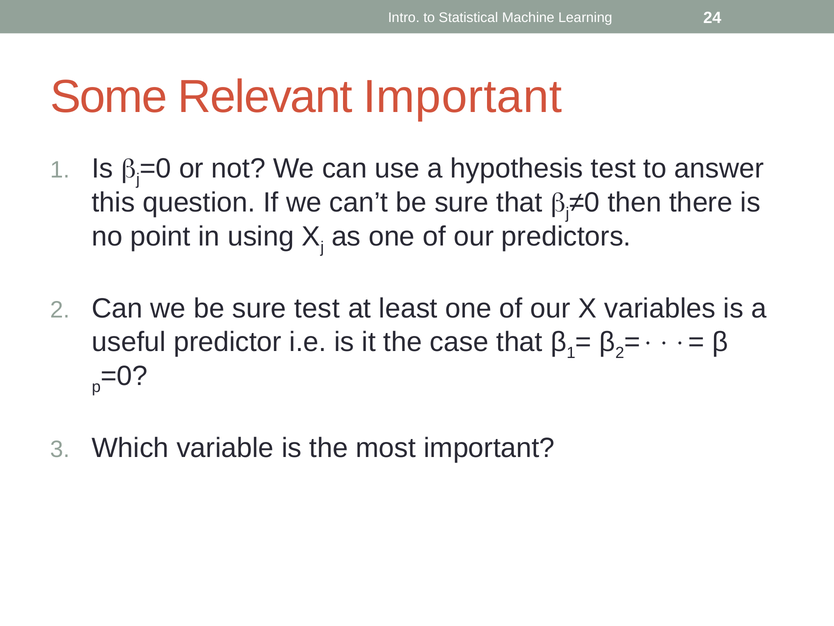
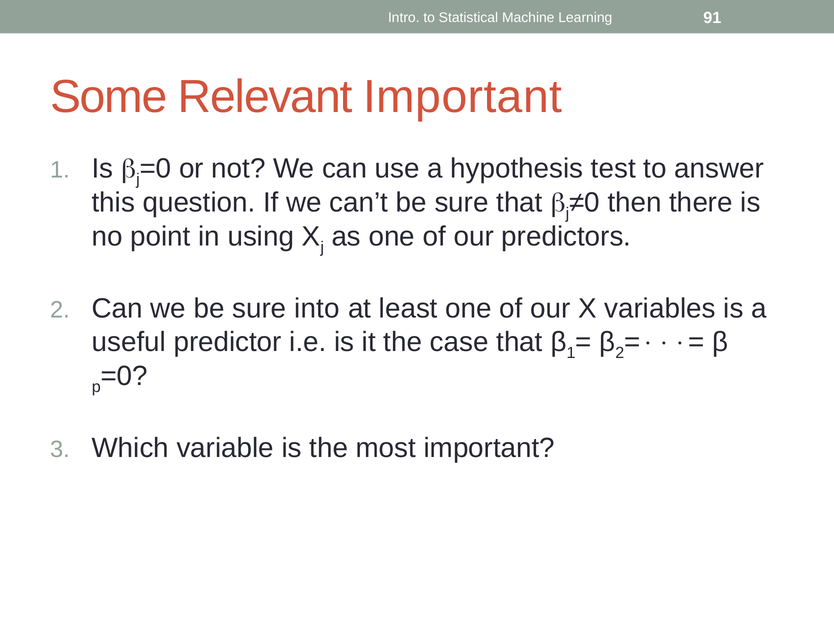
24: 24 -> 91
sure test: test -> into
